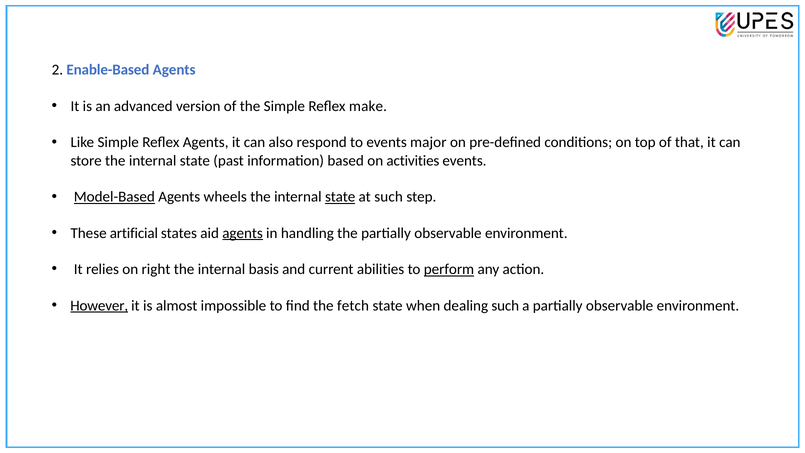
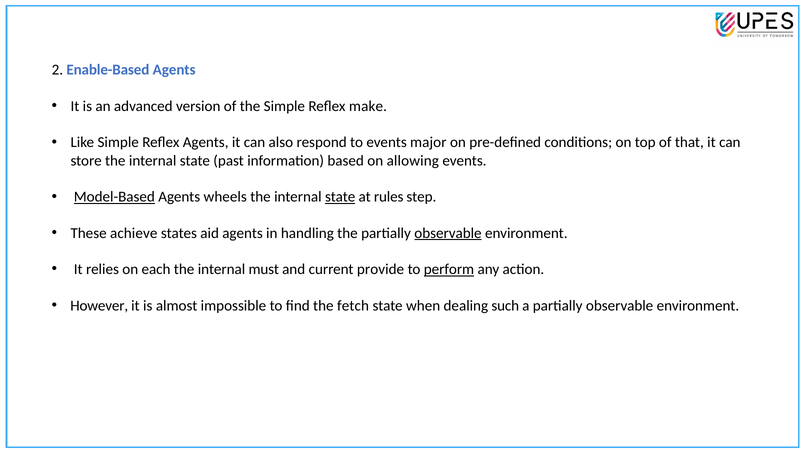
activities: activities -> allowing
at such: such -> rules
artificial: artificial -> achieve
agents at (243, 233) underline: present -> none
observable at (448, 233) underline: none -> present
right: right -> each
basis: basis -> must
abilities: abilities -> provide
However underline: present -> none
